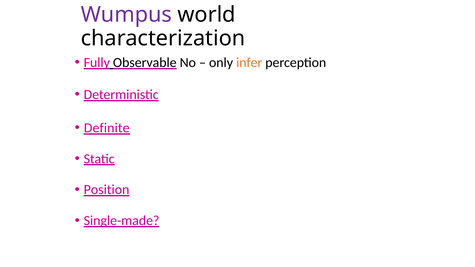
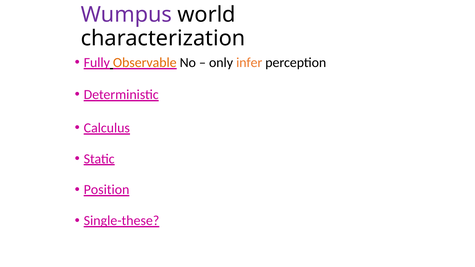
Observable colour: black -> orange
Definite: Definite -> Calculus
Single-made: Single-made -> Single-these
